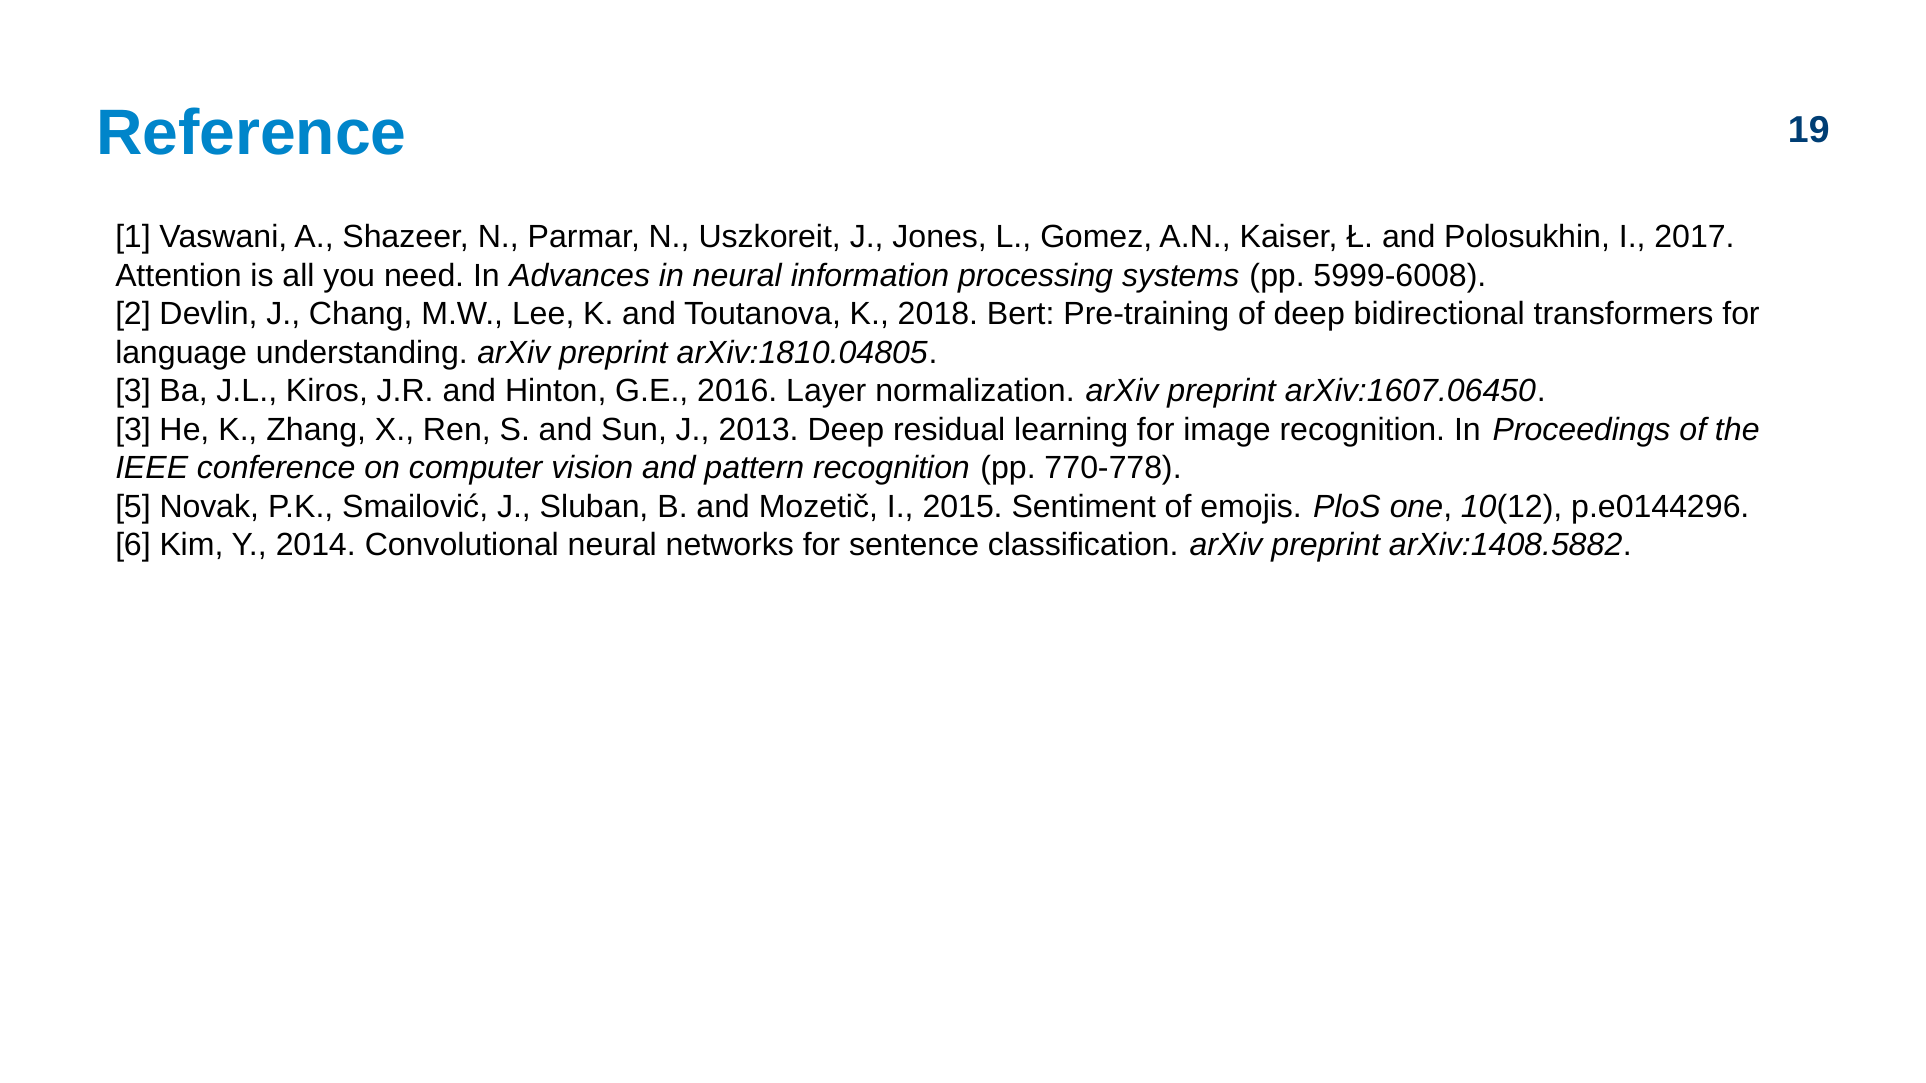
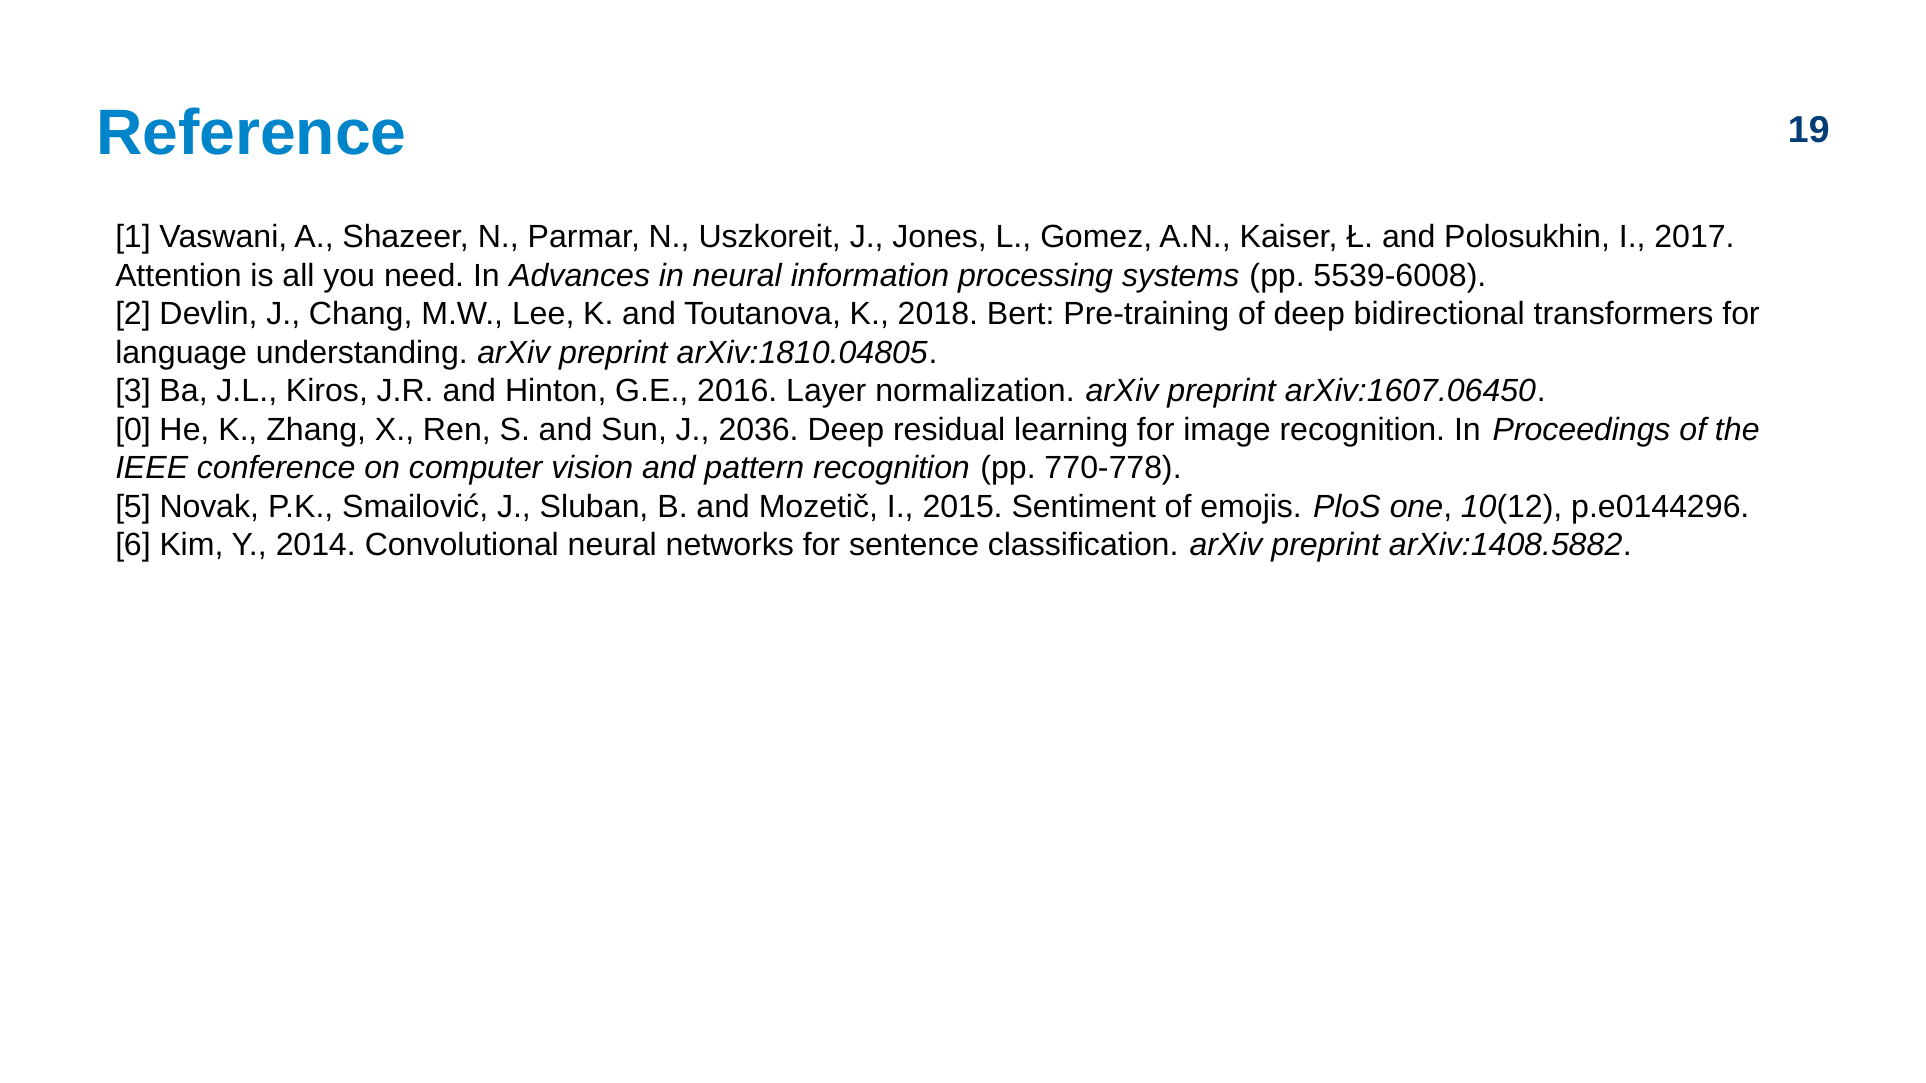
5999-6008: 5999-6008 -> 5539-6008
3 at (133, 430): 3 -> 0
2013: 2013 -> 2036
